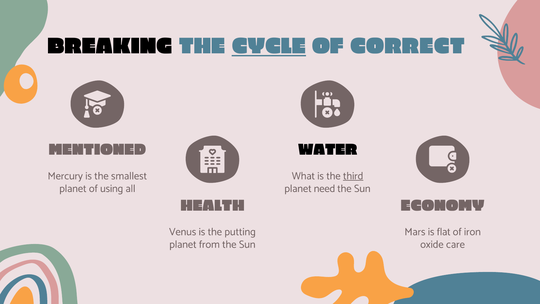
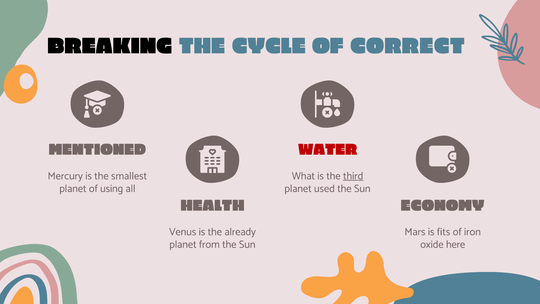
CYCLE underline: present -> none
WATER colour: black -> red
need: need -> used
putting: putting -> already
flat: flat -> fits
care: care -> here
